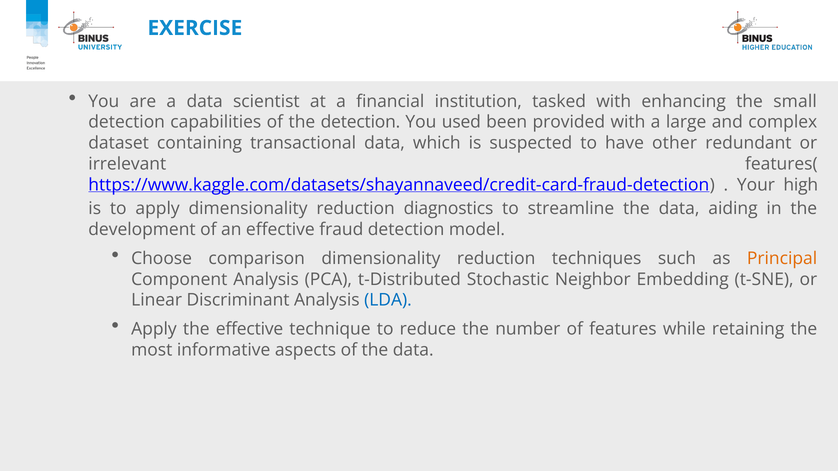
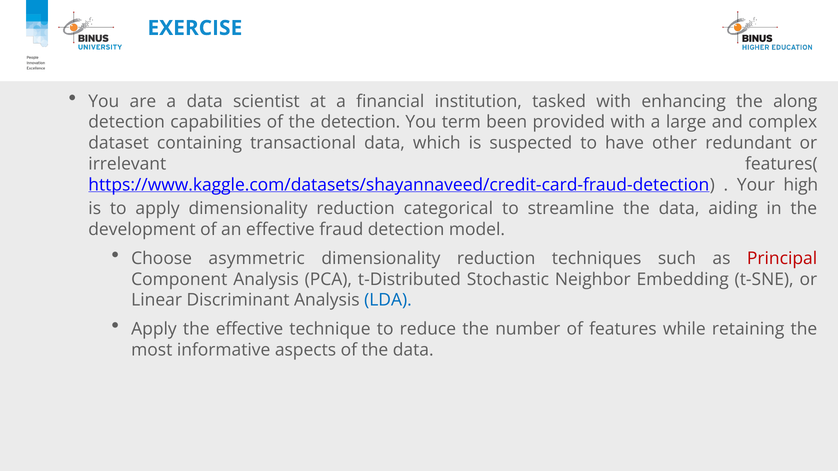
small: small -> along
used: used -> term
diagnostics: diagnostics -> categorical
comparison: comparison -> asymmetric
Principal colour: orange -> red
